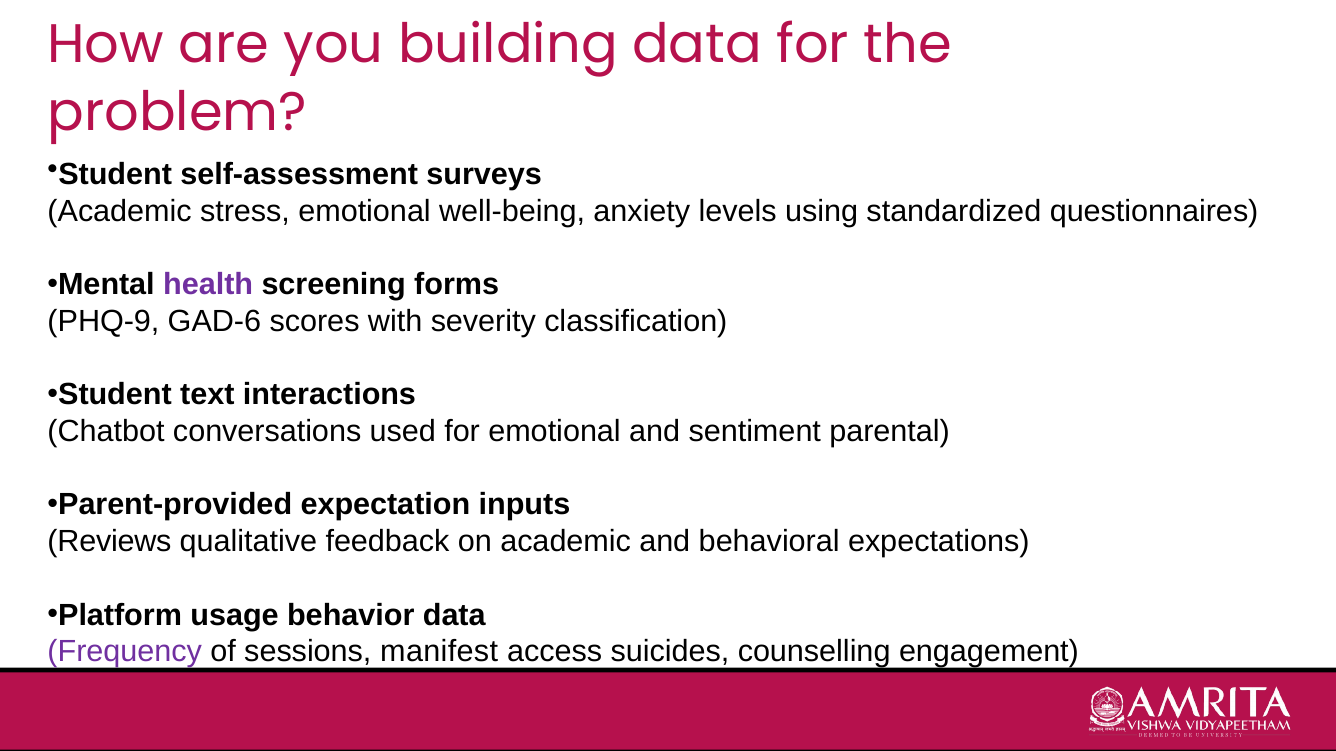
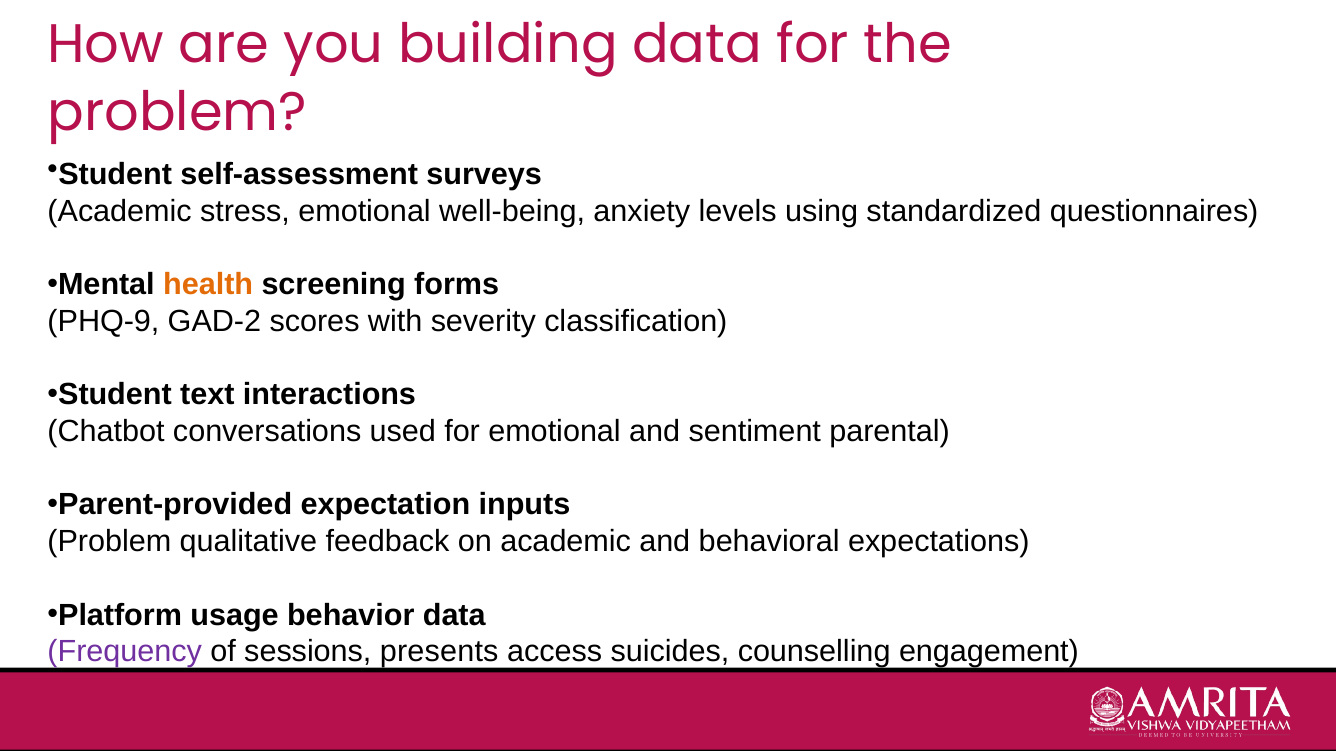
health colour: purple -> orange
GAD-6: GAD-6 -> GAD-2
Reviews at (109, 542): Reviews -> Problem
manifest: manifest -> presents
